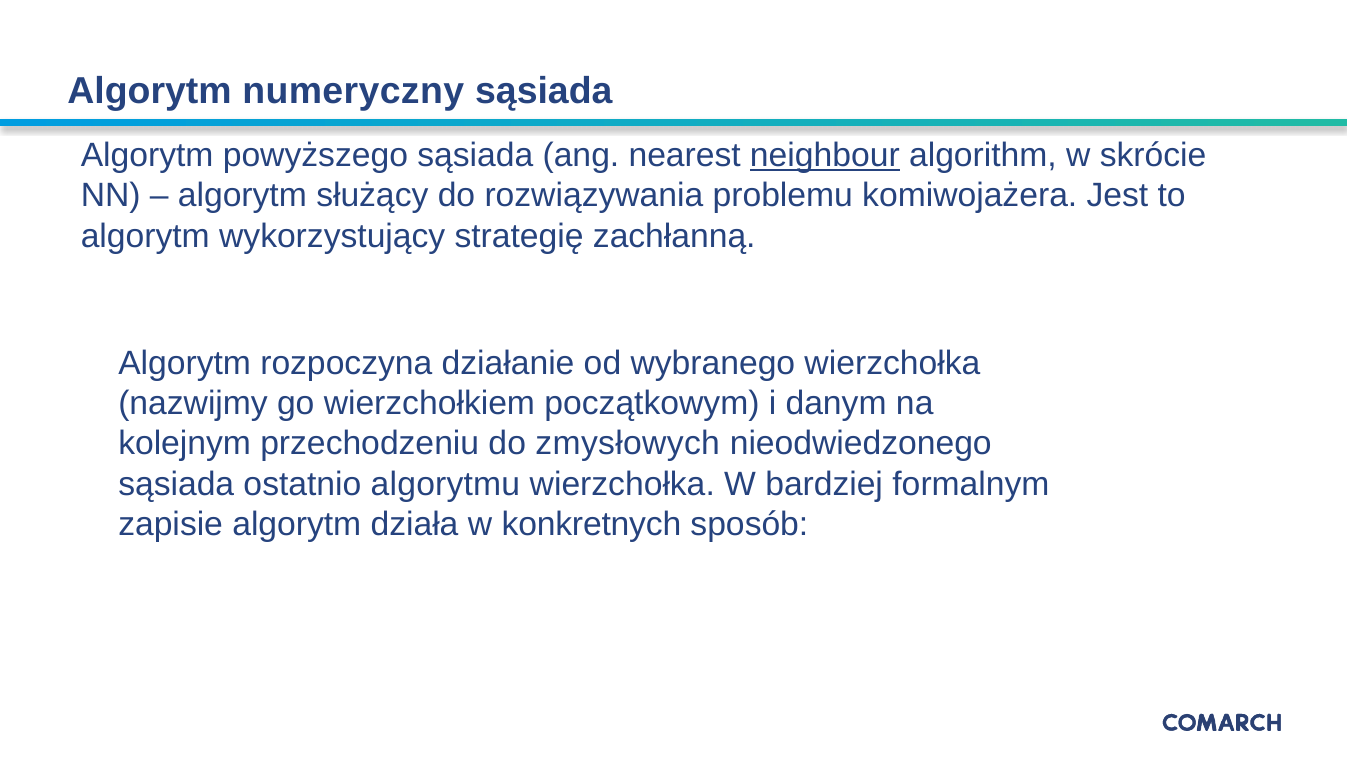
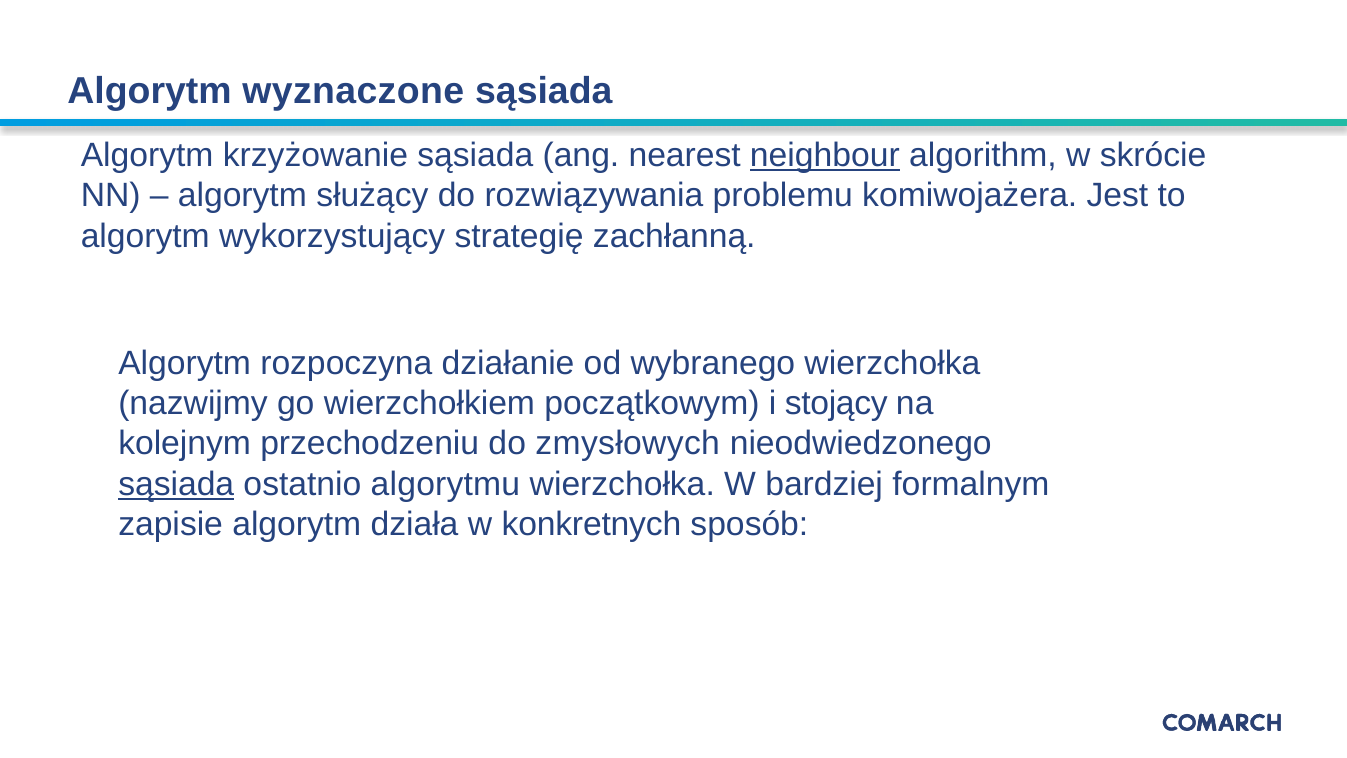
numeryczny: numeryczny -> wyznaczone
powyższego: powyższego -> krzyżowanie
danym: danym -> stojący
sąsiada at (176, 484) underline: none -> present
